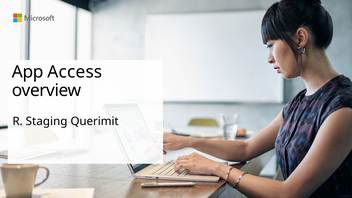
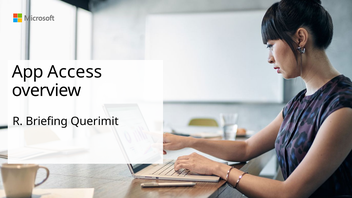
Staging: Staging -> Briefing
